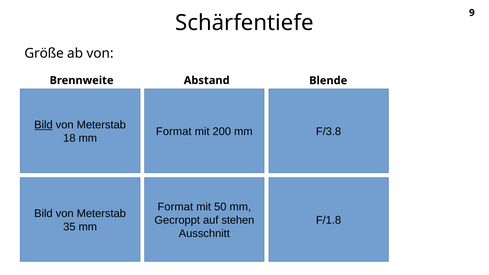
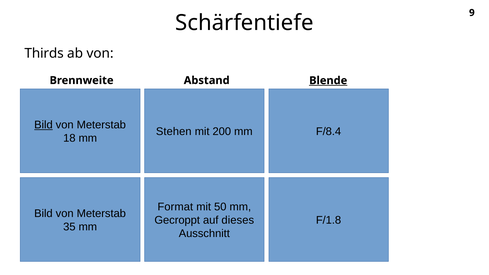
Größe: Größe -> Thirds
Blende underline: none -> present
Format at (174, 132): Format -> Stehen
F/3.8: F/3.8 -> F/8.4
stehen: stehen -> dieses
